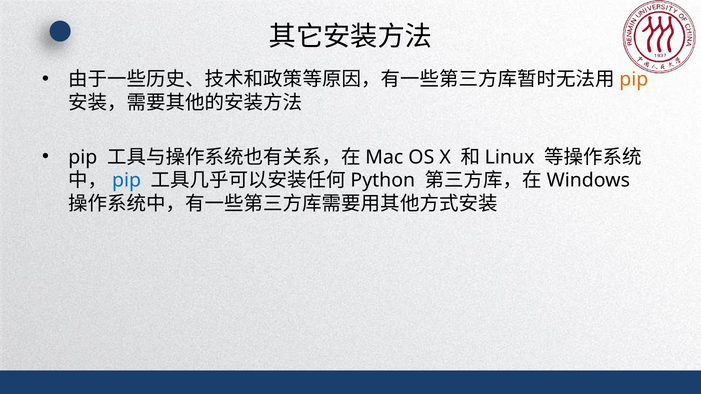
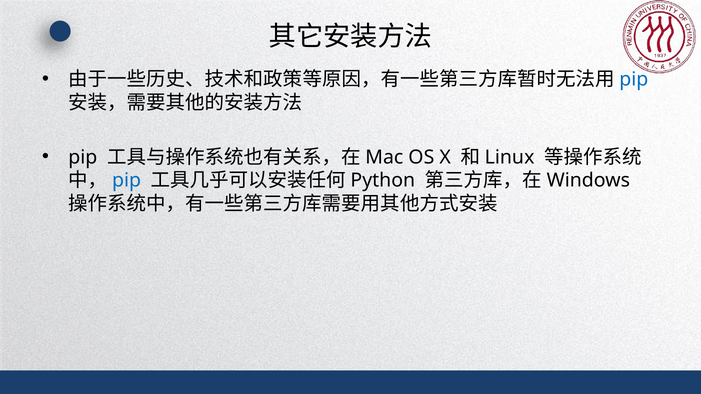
pip at (634, 79) colour: orange -> blue
